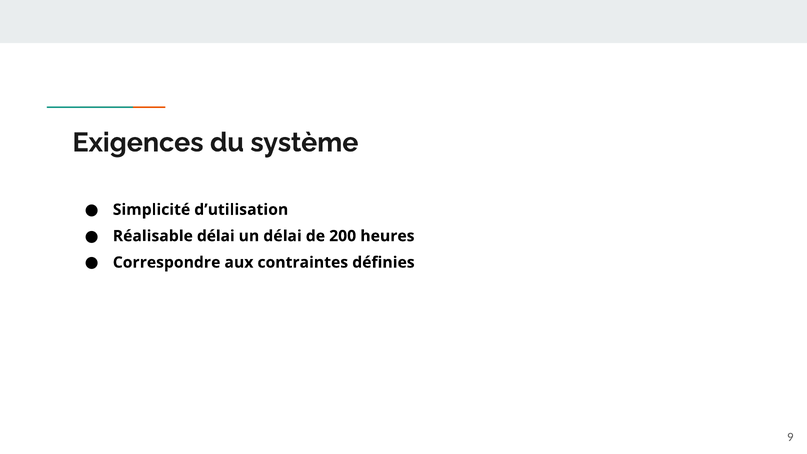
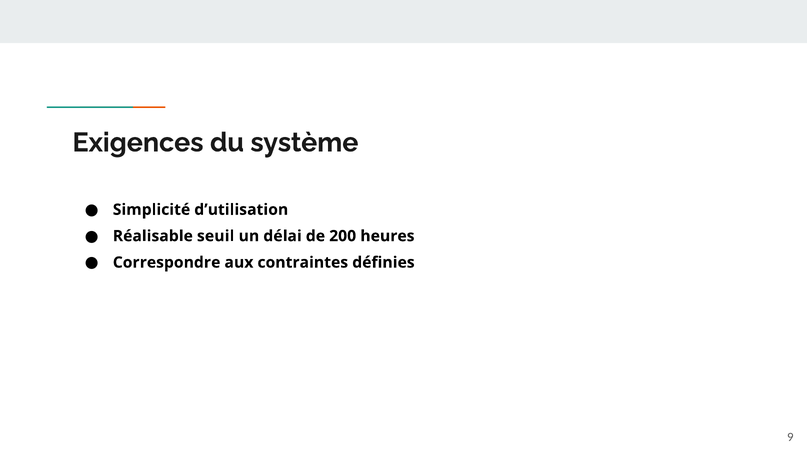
Réalisable délai: délai -> seuil
